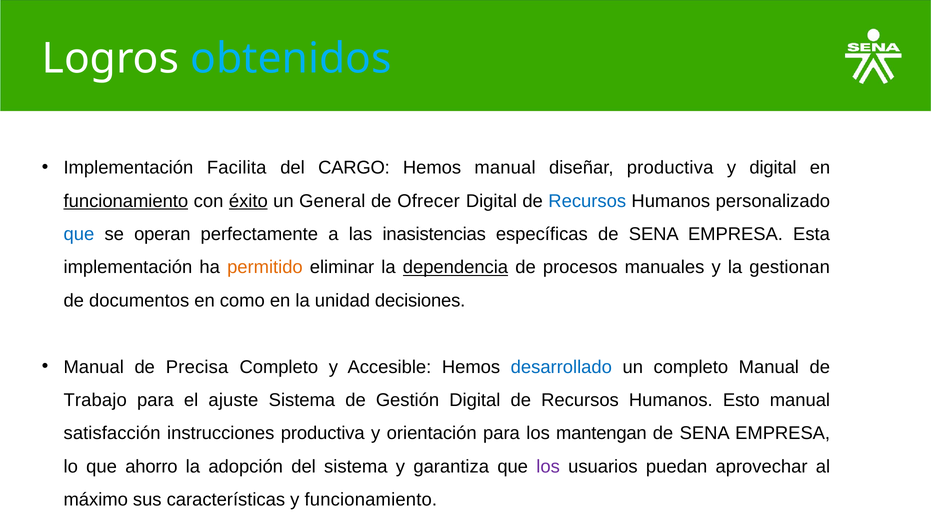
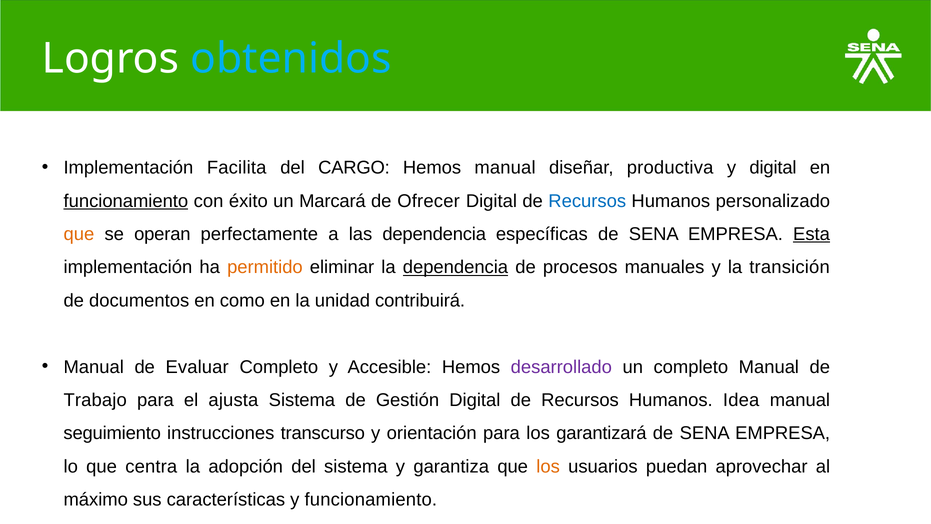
éxito underline: present -> none
General: General -> Marcará
que at (79, 234) colour: blue -> orange
las inasistencias: inasistencias -> dependencia
Esta underline: none -> present
gestionan: gestionan -> transición
decisiones: decisiones -> contribuirá
Precisa: Precisa -> Evaluar
desarrollado colour: blue -> purple
ajuste: ajuste -> ajusta
Esto: Esto -> Idea
satisfacción: satisfacción -> seguimiento
instrucciones productiva: productiva -> transcurso
mantengan: mantengan -> garantizará
ahorro: ahorro -> centra
los at (548, 466) colour: purple -> orange
